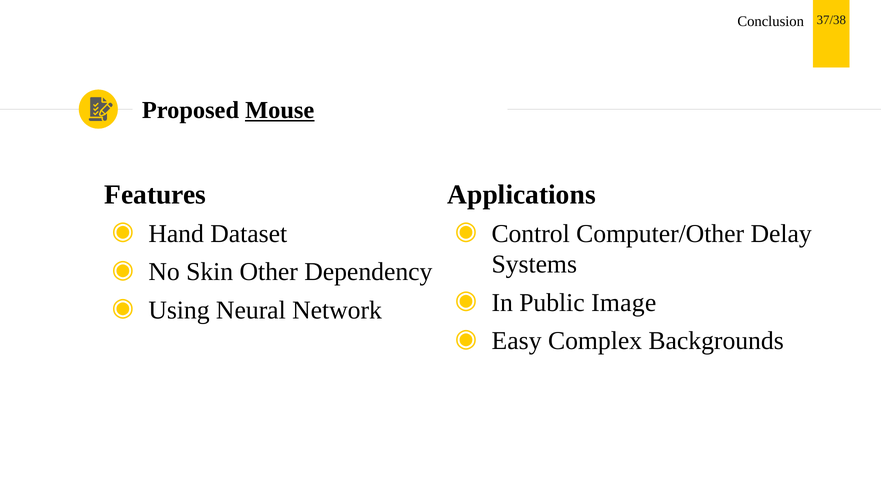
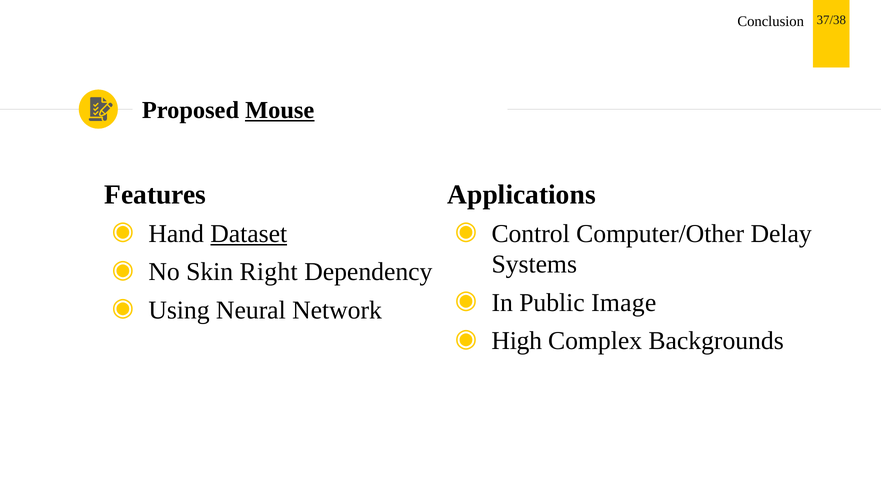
Dataset underline: none -> present
Other: Other -> Right
Easy: Easy -> High
